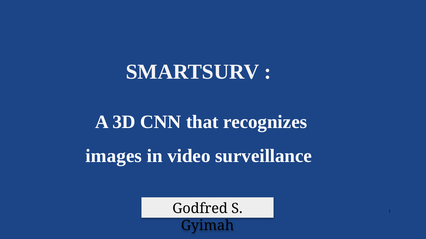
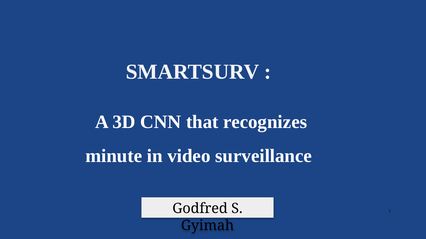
images: images -> minute
